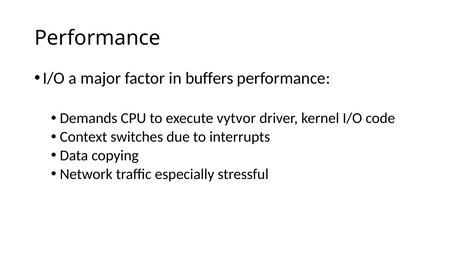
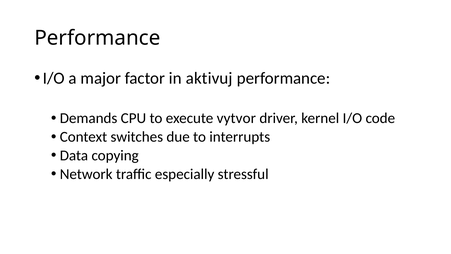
buffers: buffers -> aktivuj
